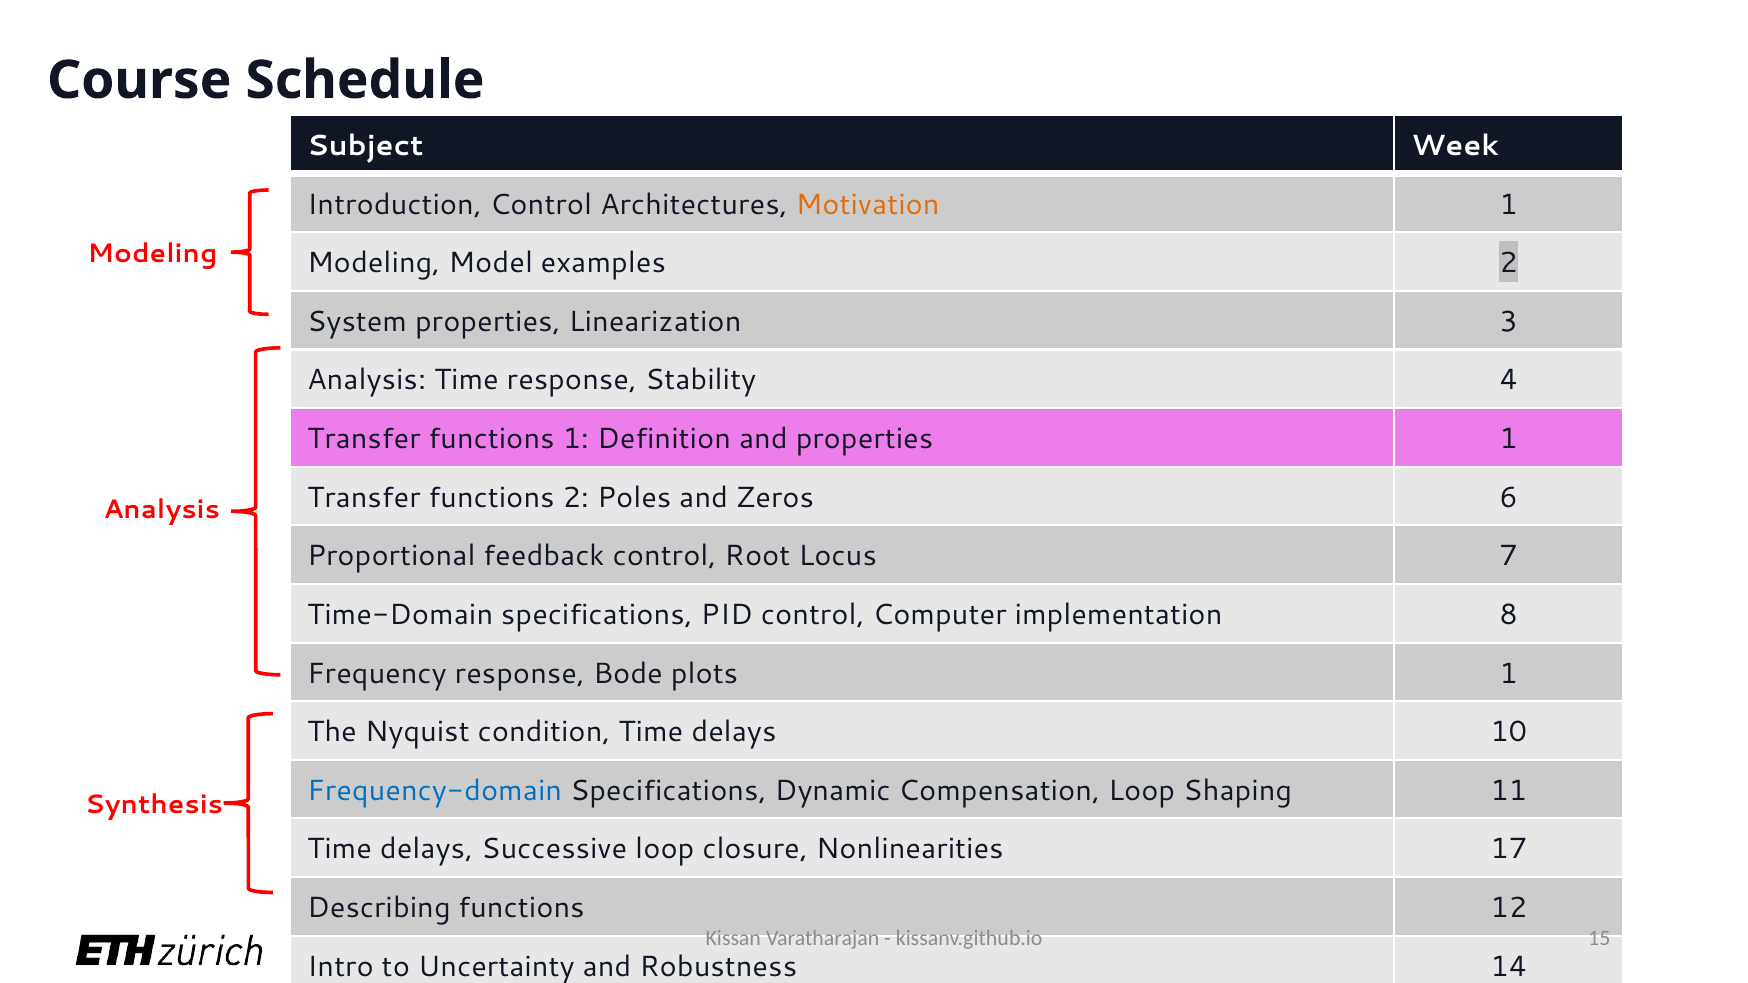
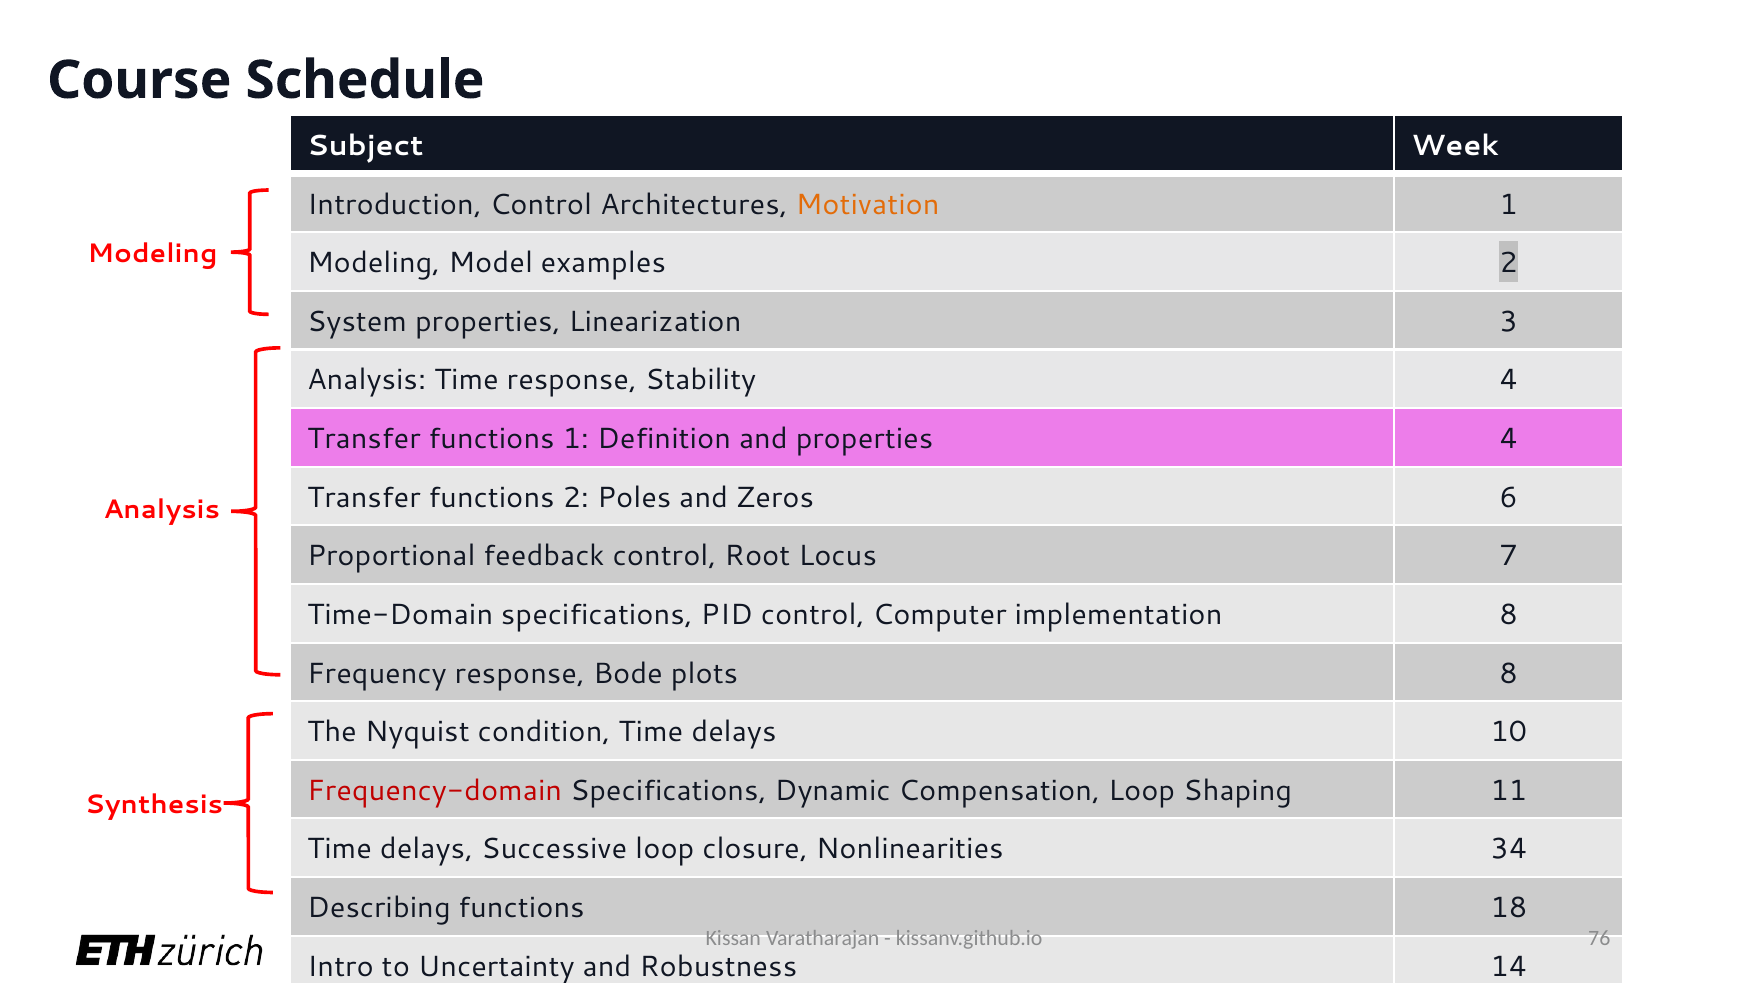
properties 1: 1 -> 4
plots 1: 1 -> 8
Frequency-domain colour: blue -> red
17: 17 -> 34
12: 12 -> 18
15: 15 -> 76
